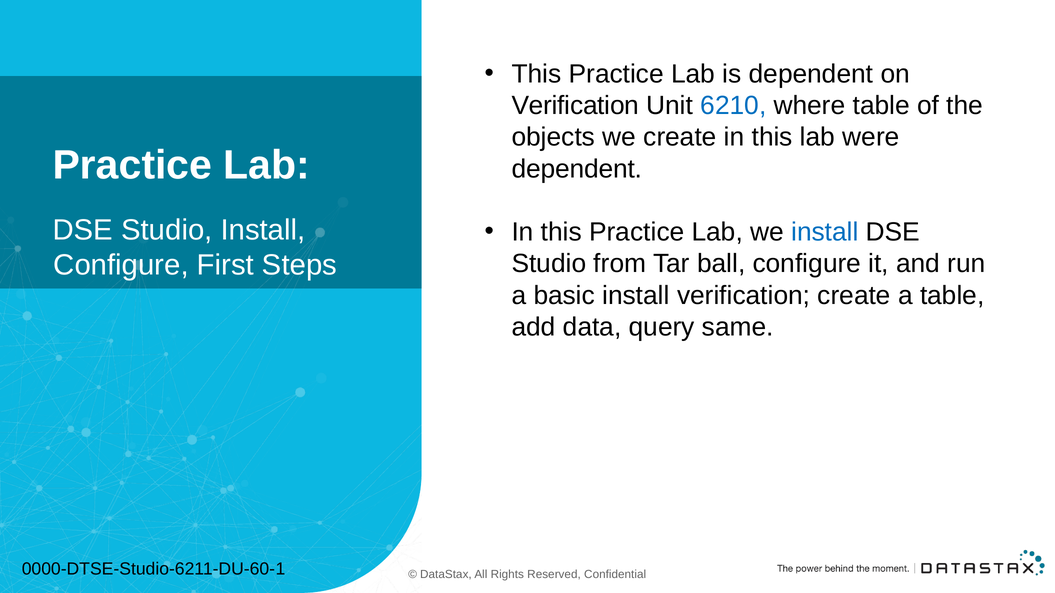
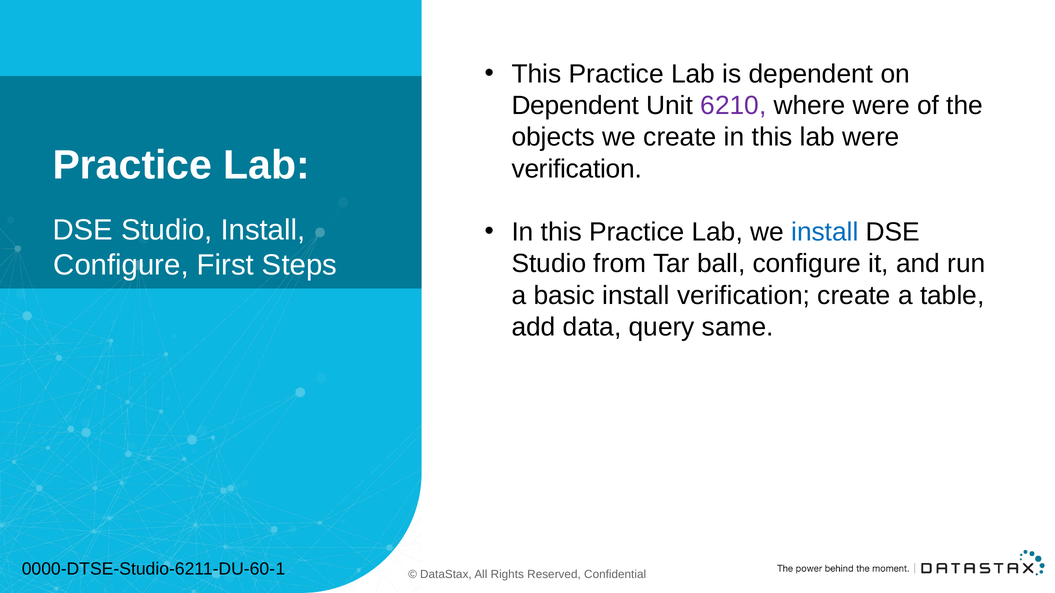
Verification at (575, 106): Verification -> Dependent
6210 colour: blue -> purple
where table: table -> were
dependent at (577, 169): dependent -> verification
